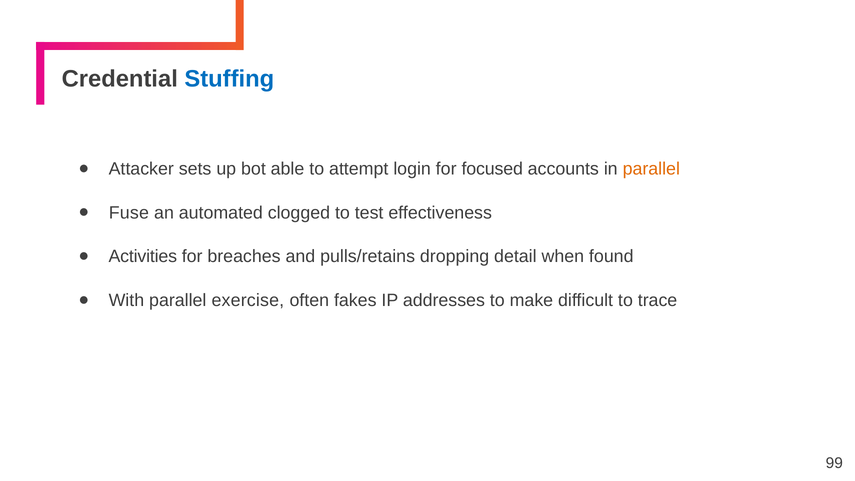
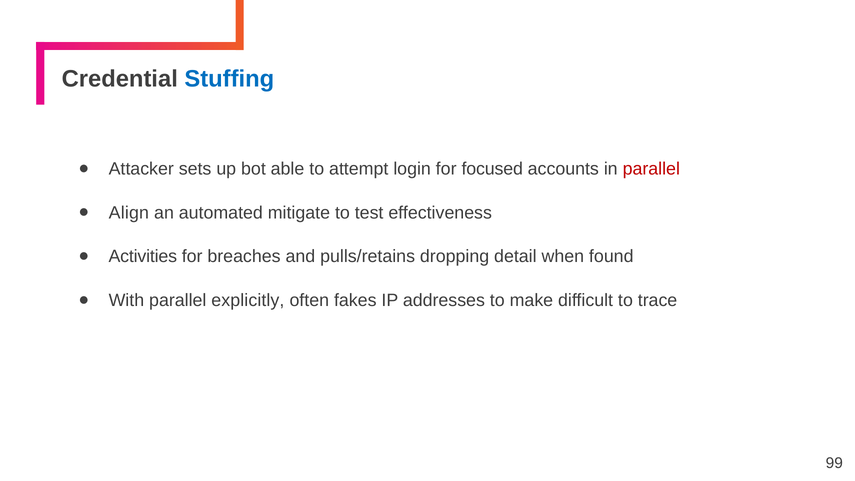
parallel at (651, 169) colour: orange -> red
Fuse: Fuse -> Align
clogged: clogged -> mitigate
exercise: exercise -> explicitly
